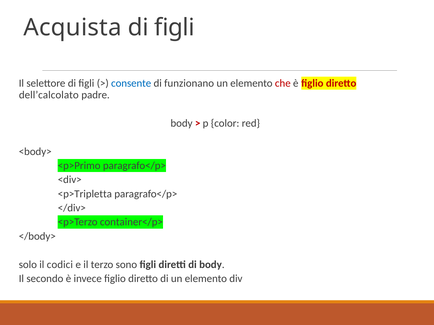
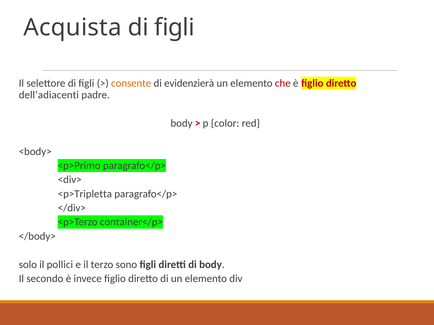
consente colour: blue -> orange
funzionano: funzionano -> evidenzierà
dell’calcolato: dell’calcolato -> dell’adiacenti
codici: codici -> pollici
